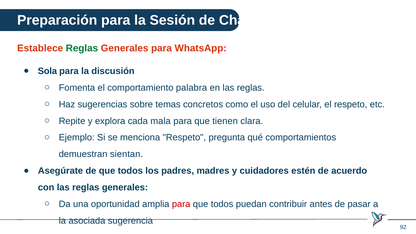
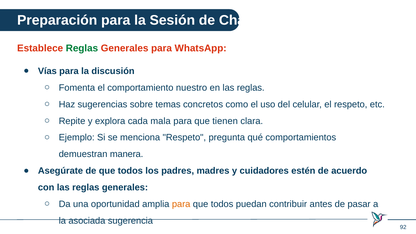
Sola: Sola -> Vías
palabra: palabra -> nuestro
sientan: sientan -> manera
para at (181, 204) colour: red -> orange
